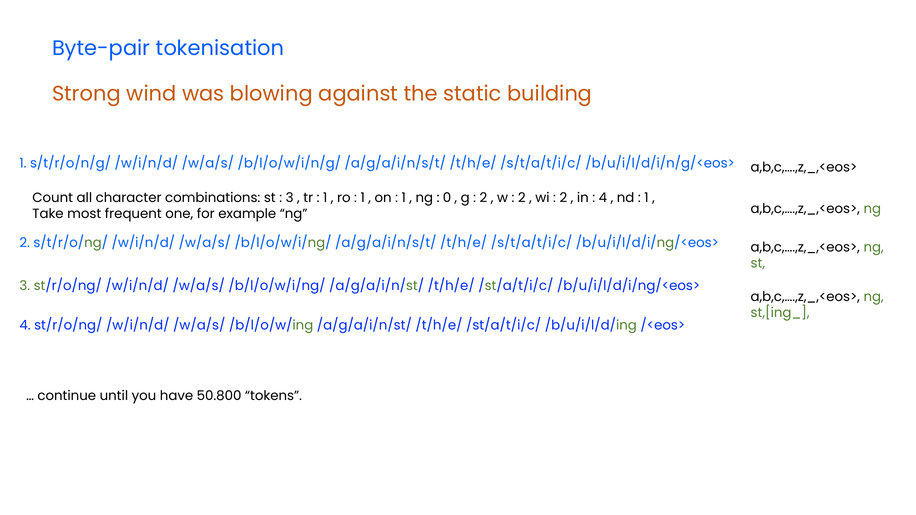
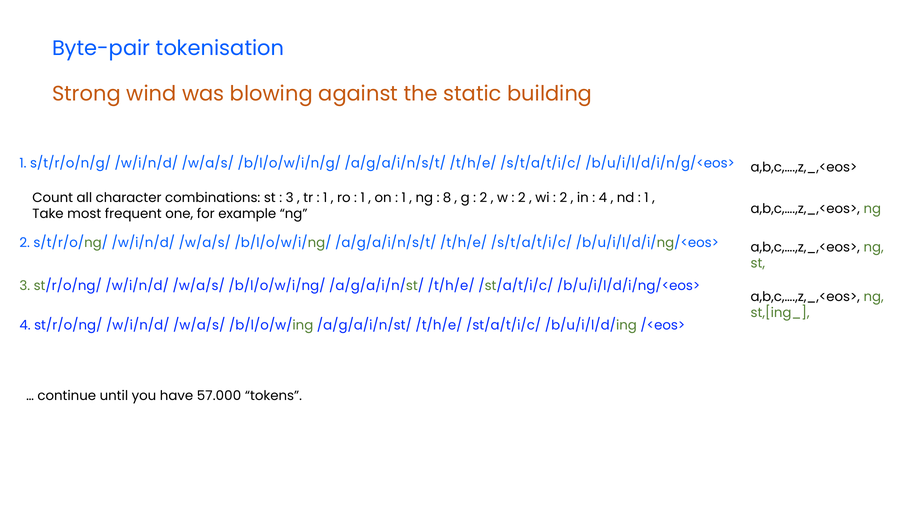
0: 0 -> 8
50.800: 50.800 -> 57.000
